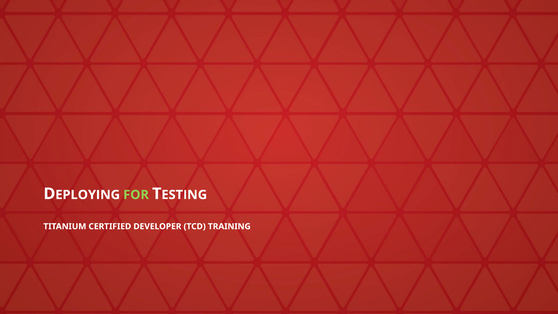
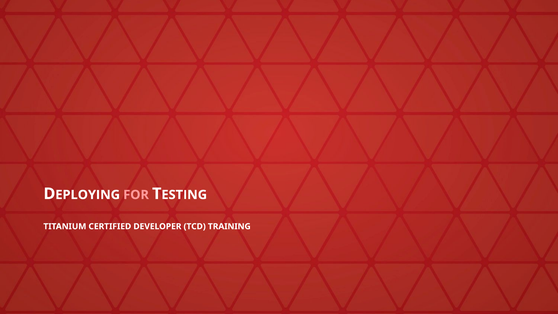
FOR colour: light green -> pink
